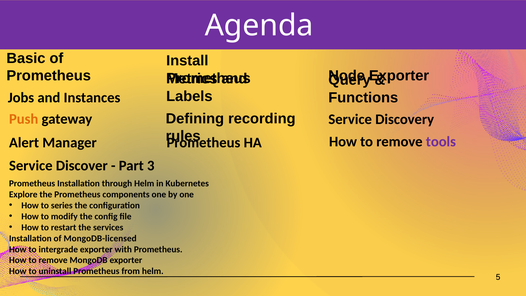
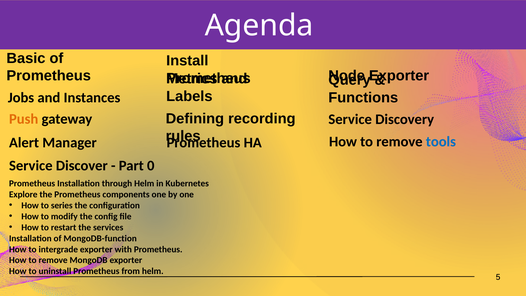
tools colour: purple -> blue
3: 3 -> 0
MongoDB-licensed: MongoDB-licensed -> MongoDB-function
